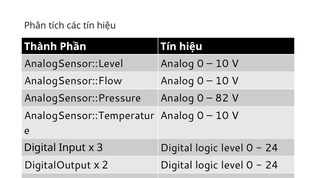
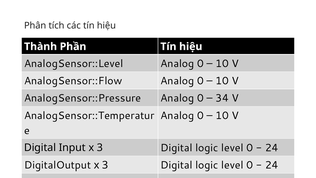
82: 82 -> 34
DigitalOutput x 2: 2 -> 3
